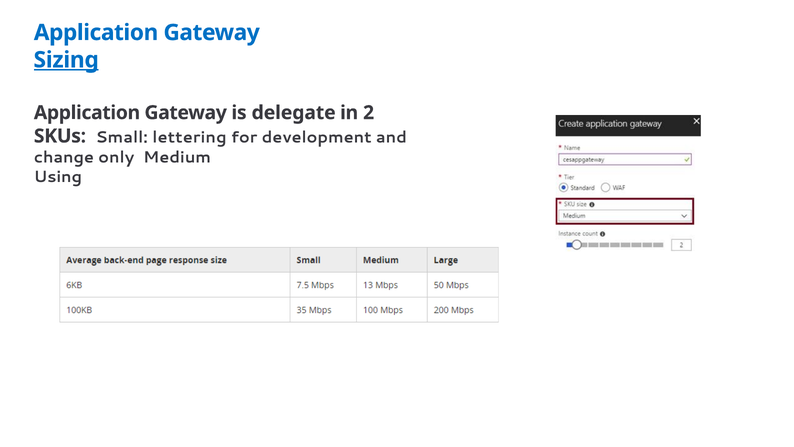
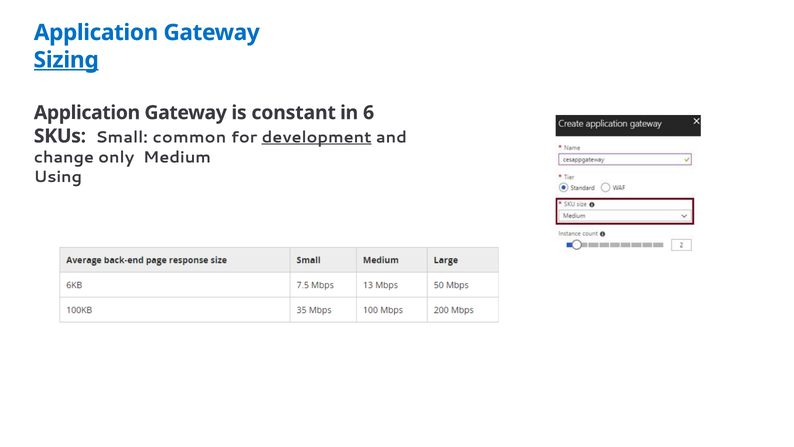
delegate: delegate -> constant
2: 2 -> 6
lettering: lettering -> common
development underline: none -> present
